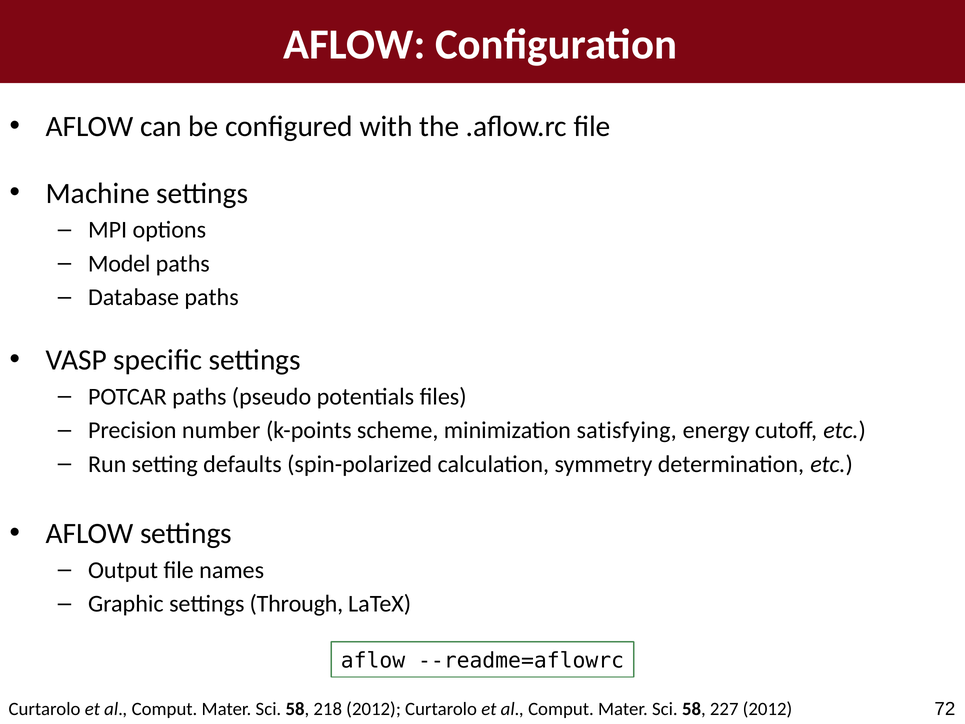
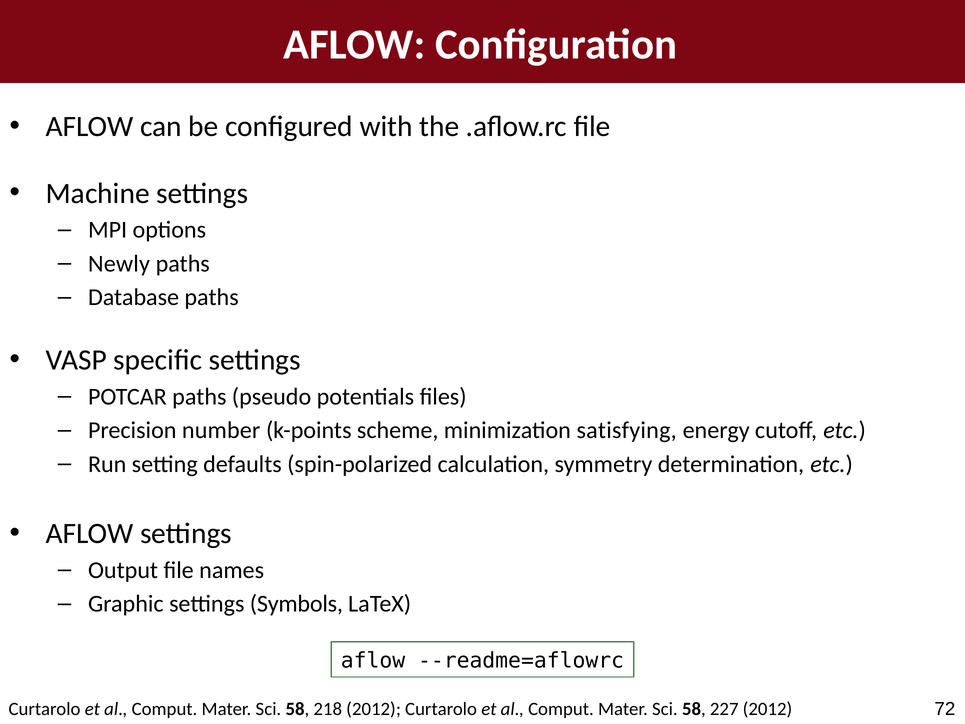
Model: Model -> Newly
Through: Through -> Symbols
